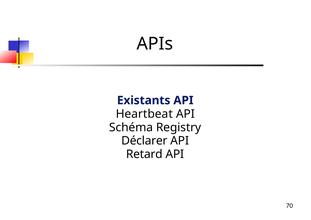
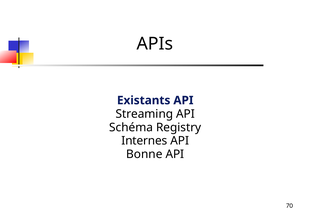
Heartbeat: Heartbeat -> Streaming
Déclarer: Déclarer -> Internes
Retard: Retard -> Bonne
